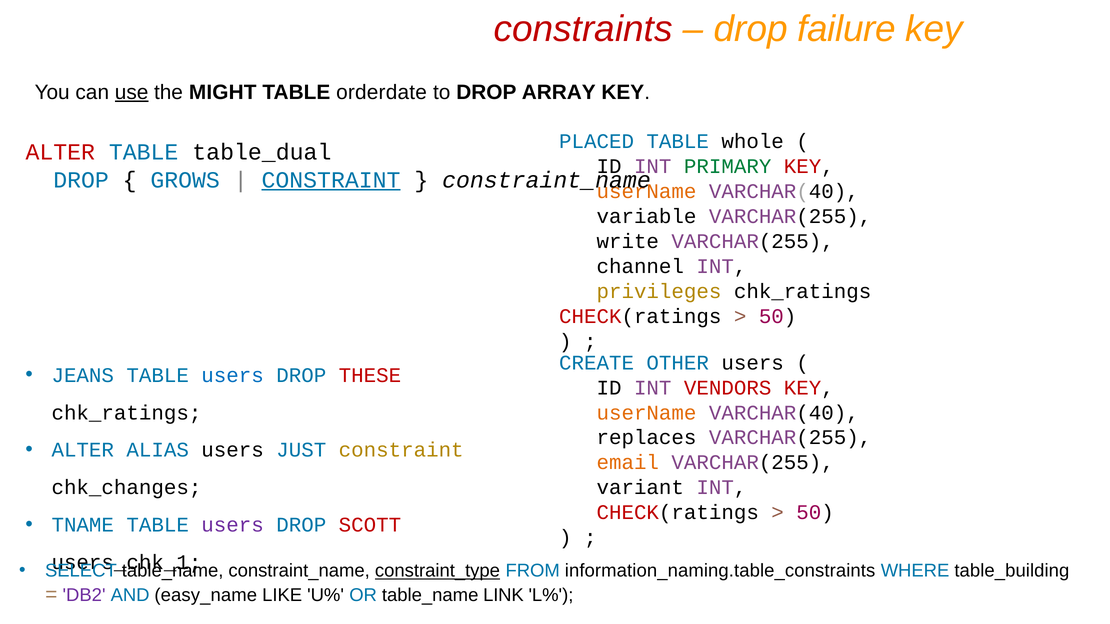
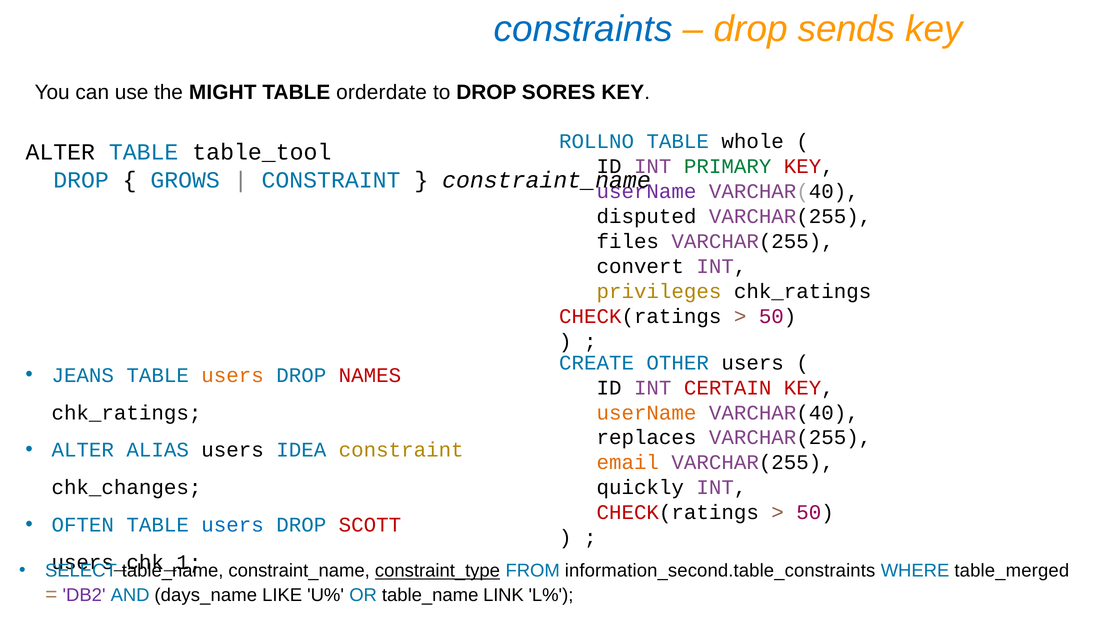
constraints colour: red -> blue
failure: failure -> sends
use underline: present -> none
ARRAY: ARRAY -> SORES
PLACED: PLACED -> ROLLNO
ALTER at (60, 152) colour: red -> black
table_dual: table_dual -> table_tool
CONSTRAINT at (331, 180) underline: present -> none
userName at (646, 192) colour: orange -> purple
variable: variable -> disputed
write: write -> files
channel: channel -> convert
users at (233, 375) colour: blue -> orange
THESE: THESE -> NAMES
VENDORS: VENDORS -> CERTAIN
JUST: JUST -> IDEA
variant: variant -> quickly
TNAME: TNAME -> OFTEN
users at (233, 525) colour: purple -> blue
information_naming.table_constraints: information_naming.table_constraints -> information_second.table_constraints
table_building: table_building -> table_merged
easy_name: easy_name -> days_name
